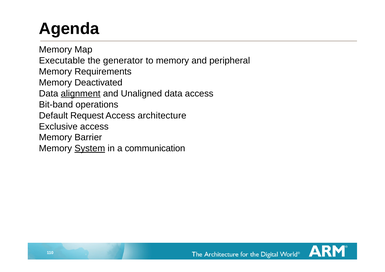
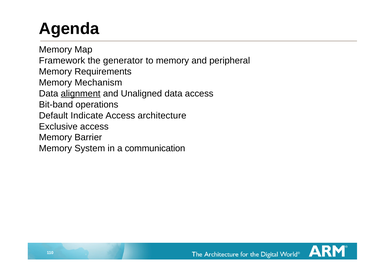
Executable: Executable -> Framework
Deactivated: Deactivated -> Mechanism
Request: Request -> Indicate
System underline: present -> none
